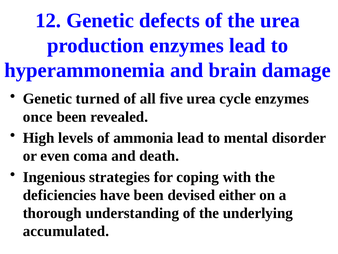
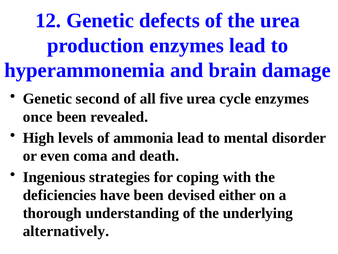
turned: turned -> second
accumulated: accumulated -> alternatively
